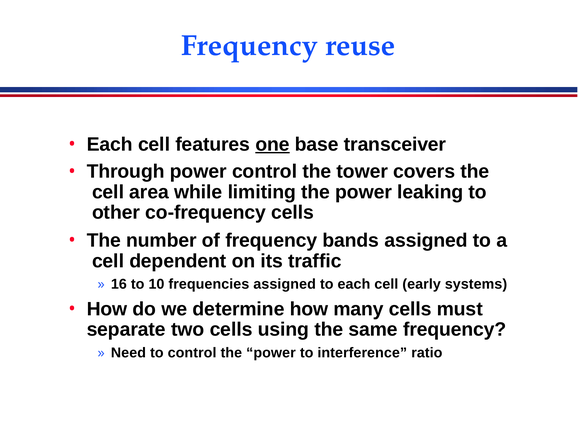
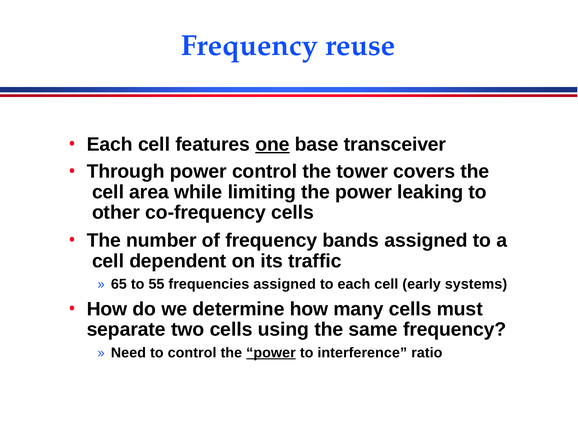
16: 16 -> 65
10: 10 -> 55
power at (271, 352) underline: none -> present
